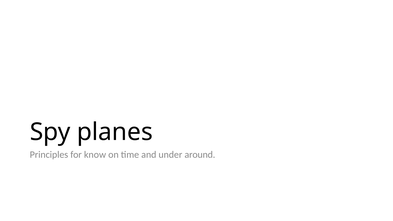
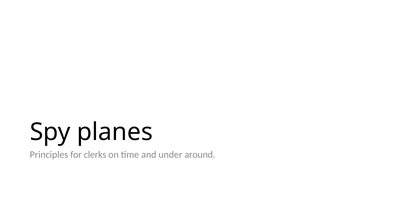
know: know -> clerks
